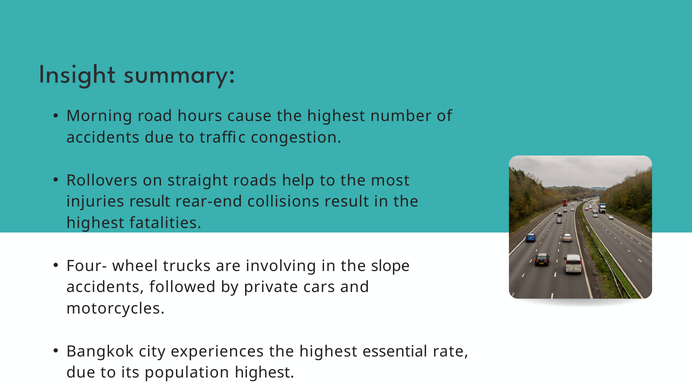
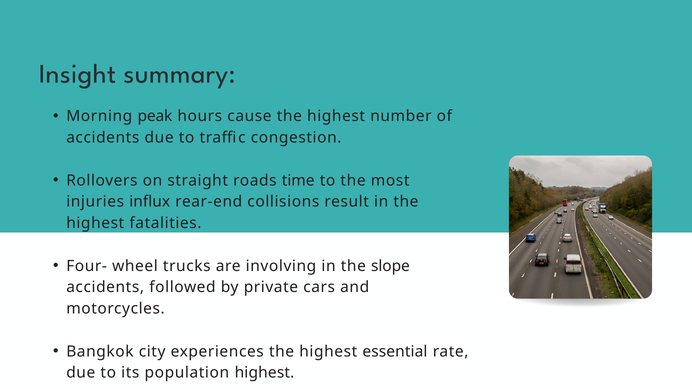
road: road -> peak
help: help -> time
injuries result: result -> influx
